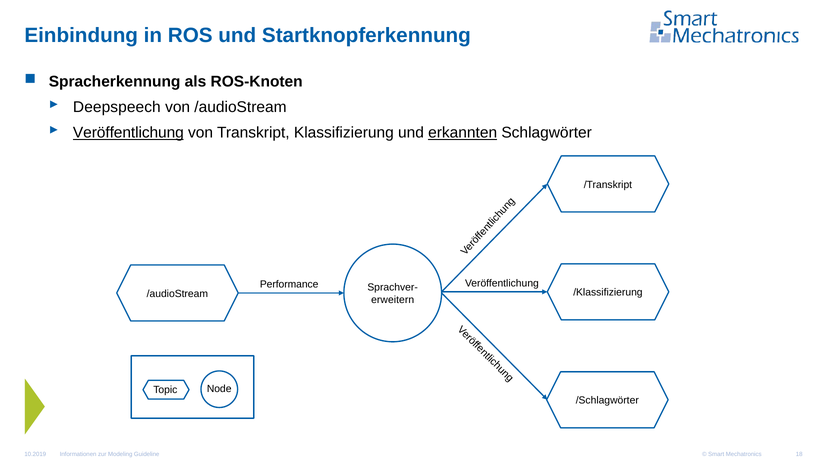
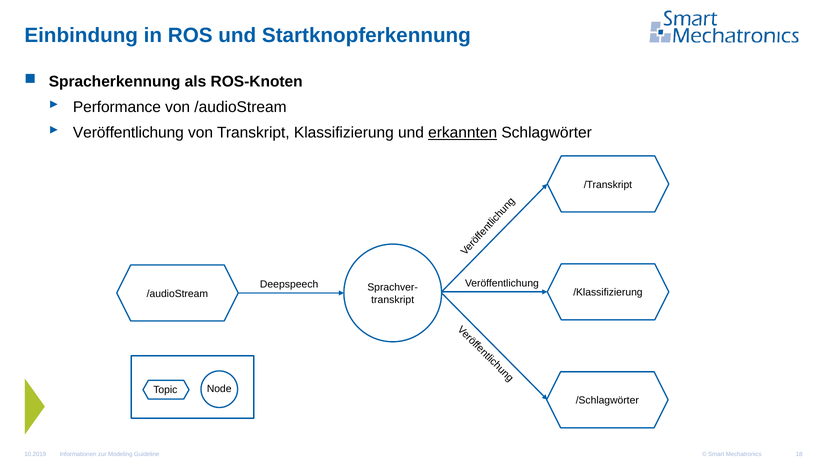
Deepspeech: Deepspeech -> Performance
Veröffentlichung at (128, 133) underline: present -> none
Performance: Performance -> Deepspeech
erweitern at (393, 300): erweitern -> transkript
